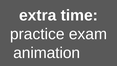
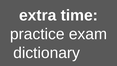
animation: animation -> dictionary
